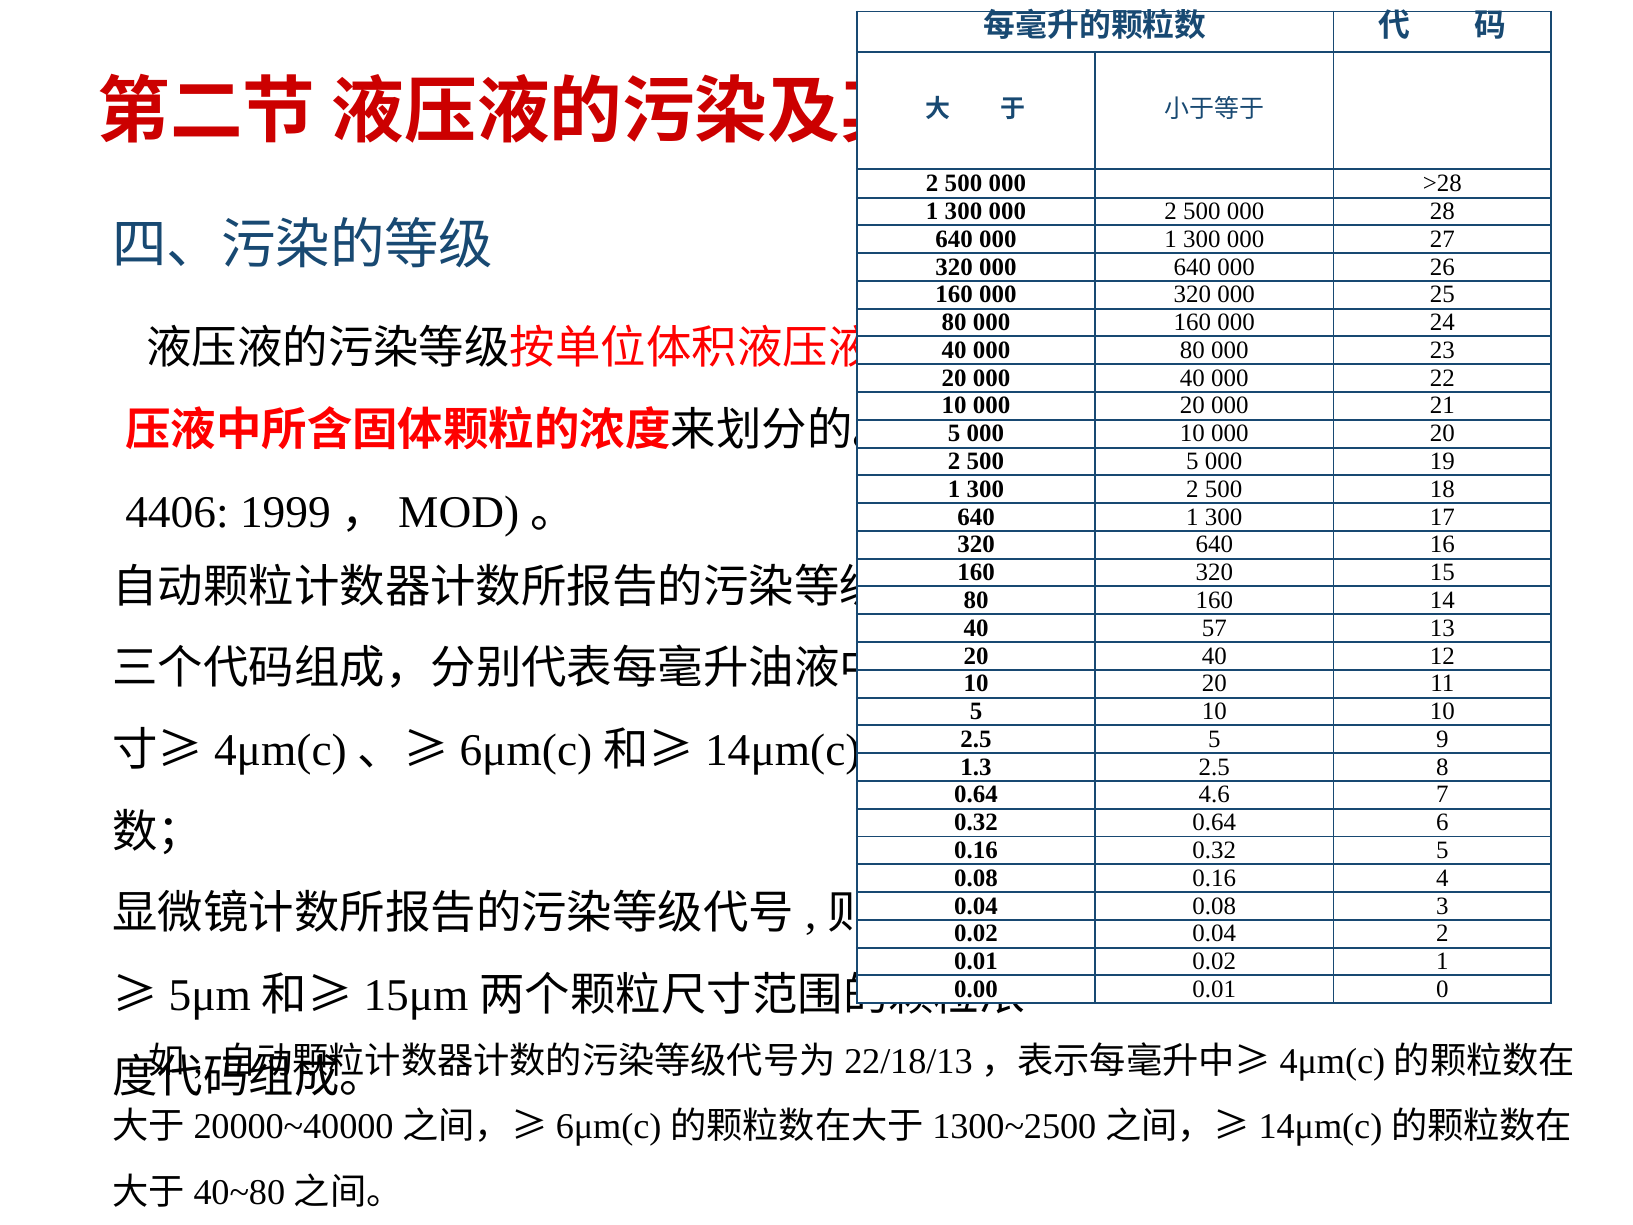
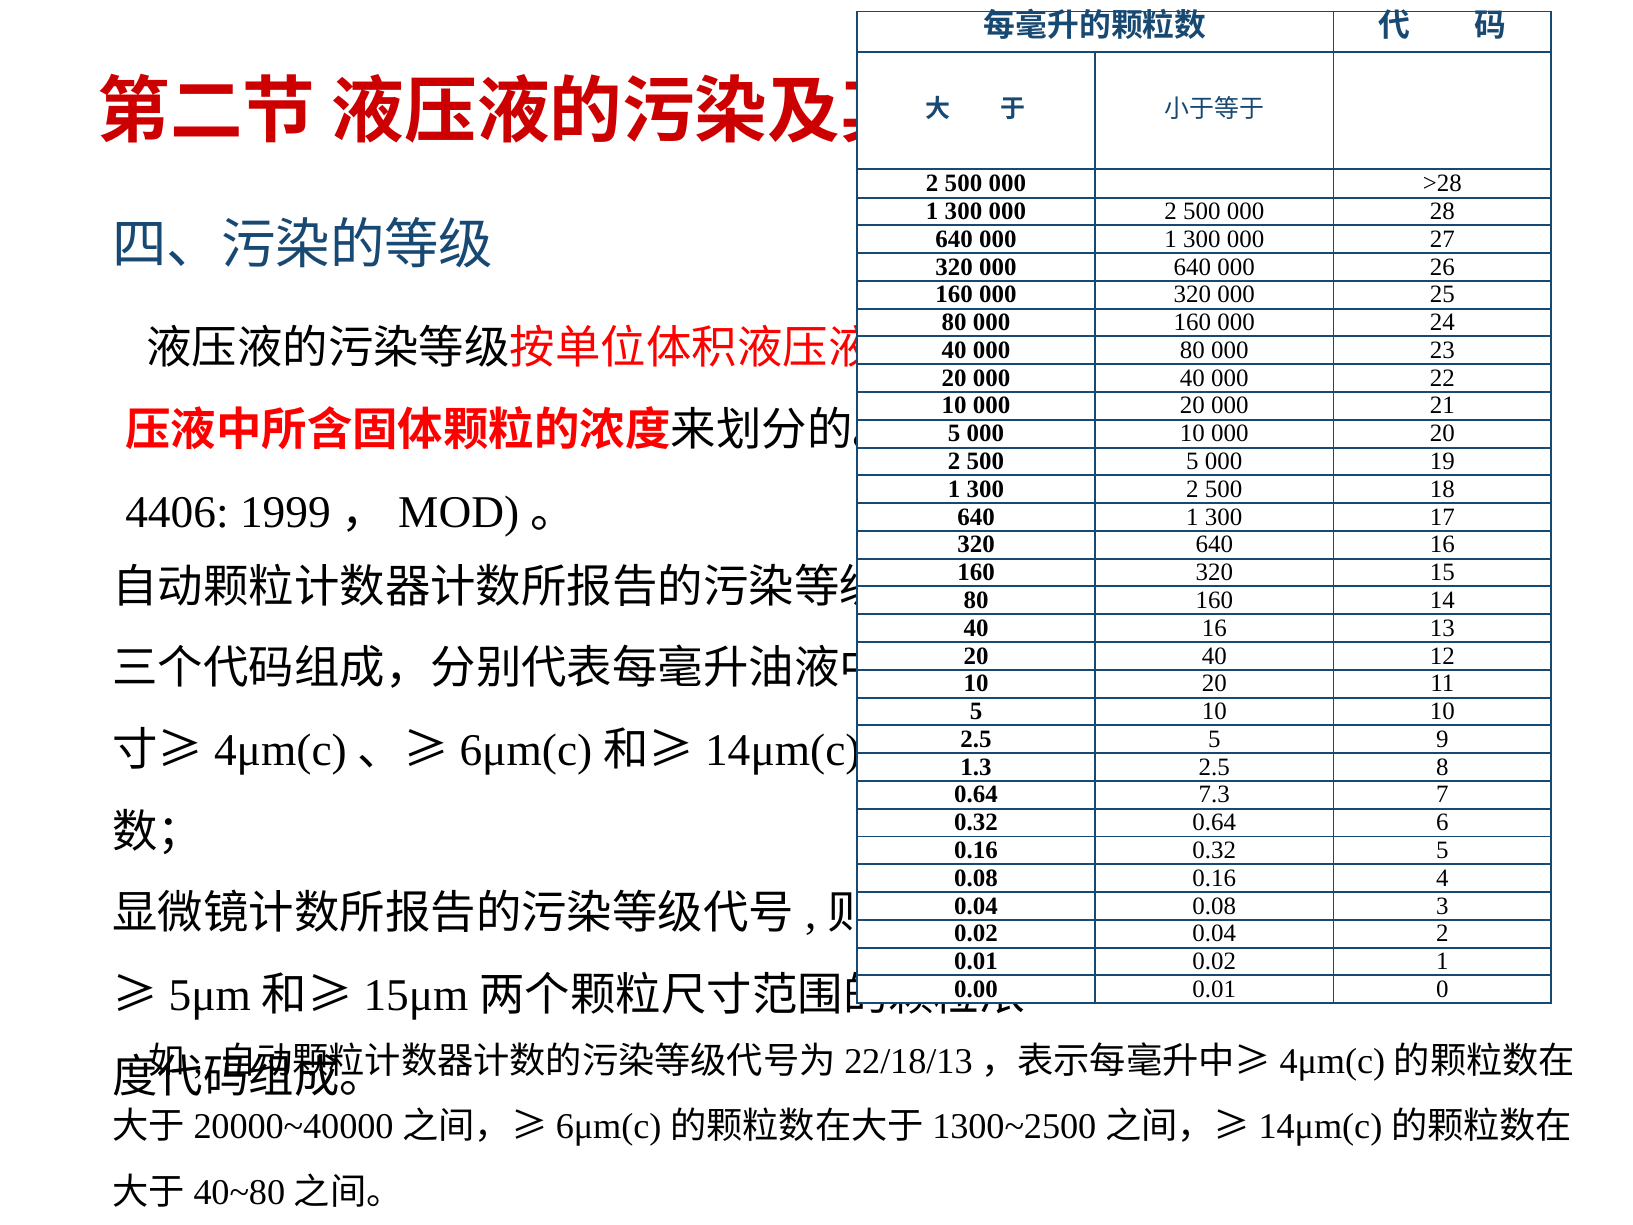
40 57: 57 -> 16
4.6: 4.6 -> 7.3
